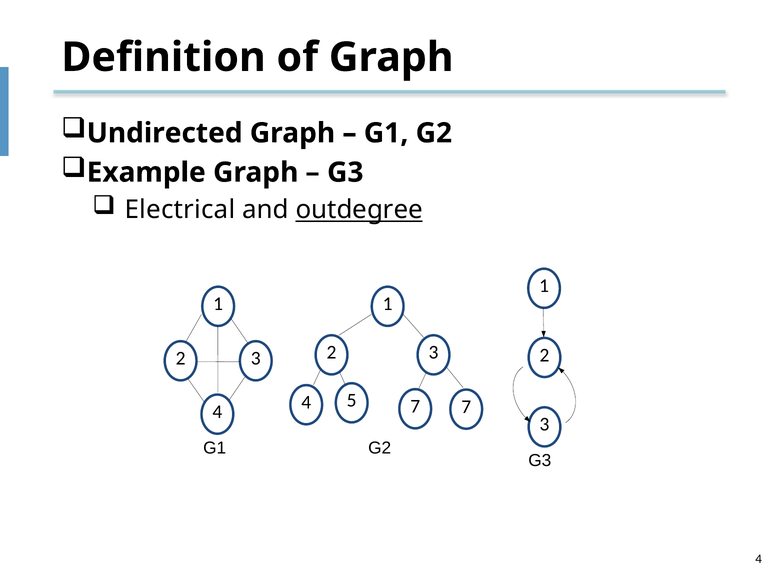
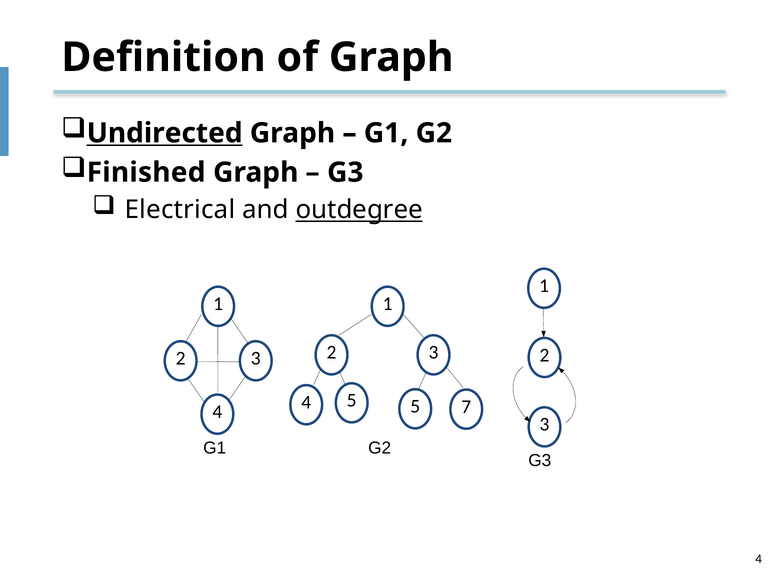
Undirected underline: none -> present
Example: Example -> Finished
5 7: 7 -> 5
